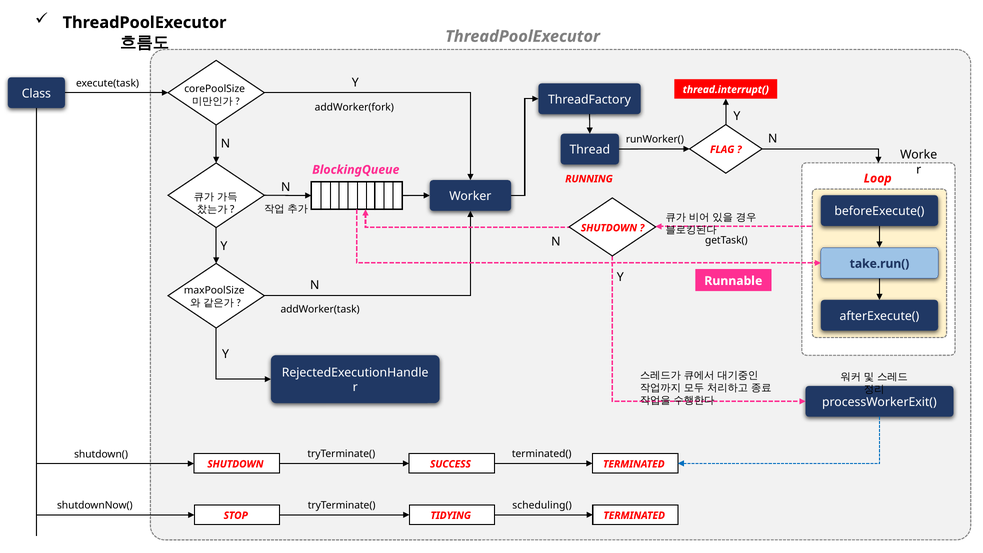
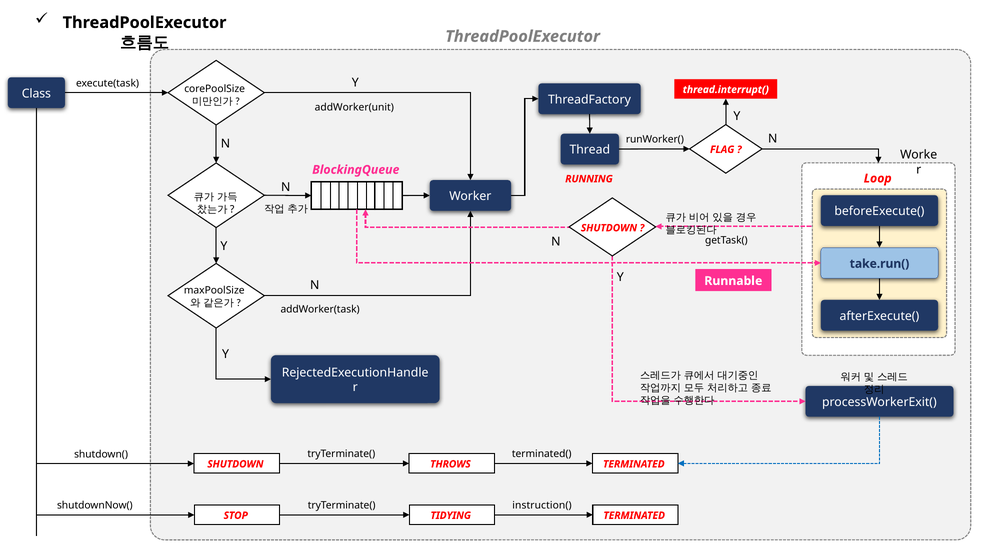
addWorker(fork: addWorker(fork -> addWorker(unit
SUCCESS: SUCCESS -> THROWS
scheduling(: scheduling( -> instruction(
